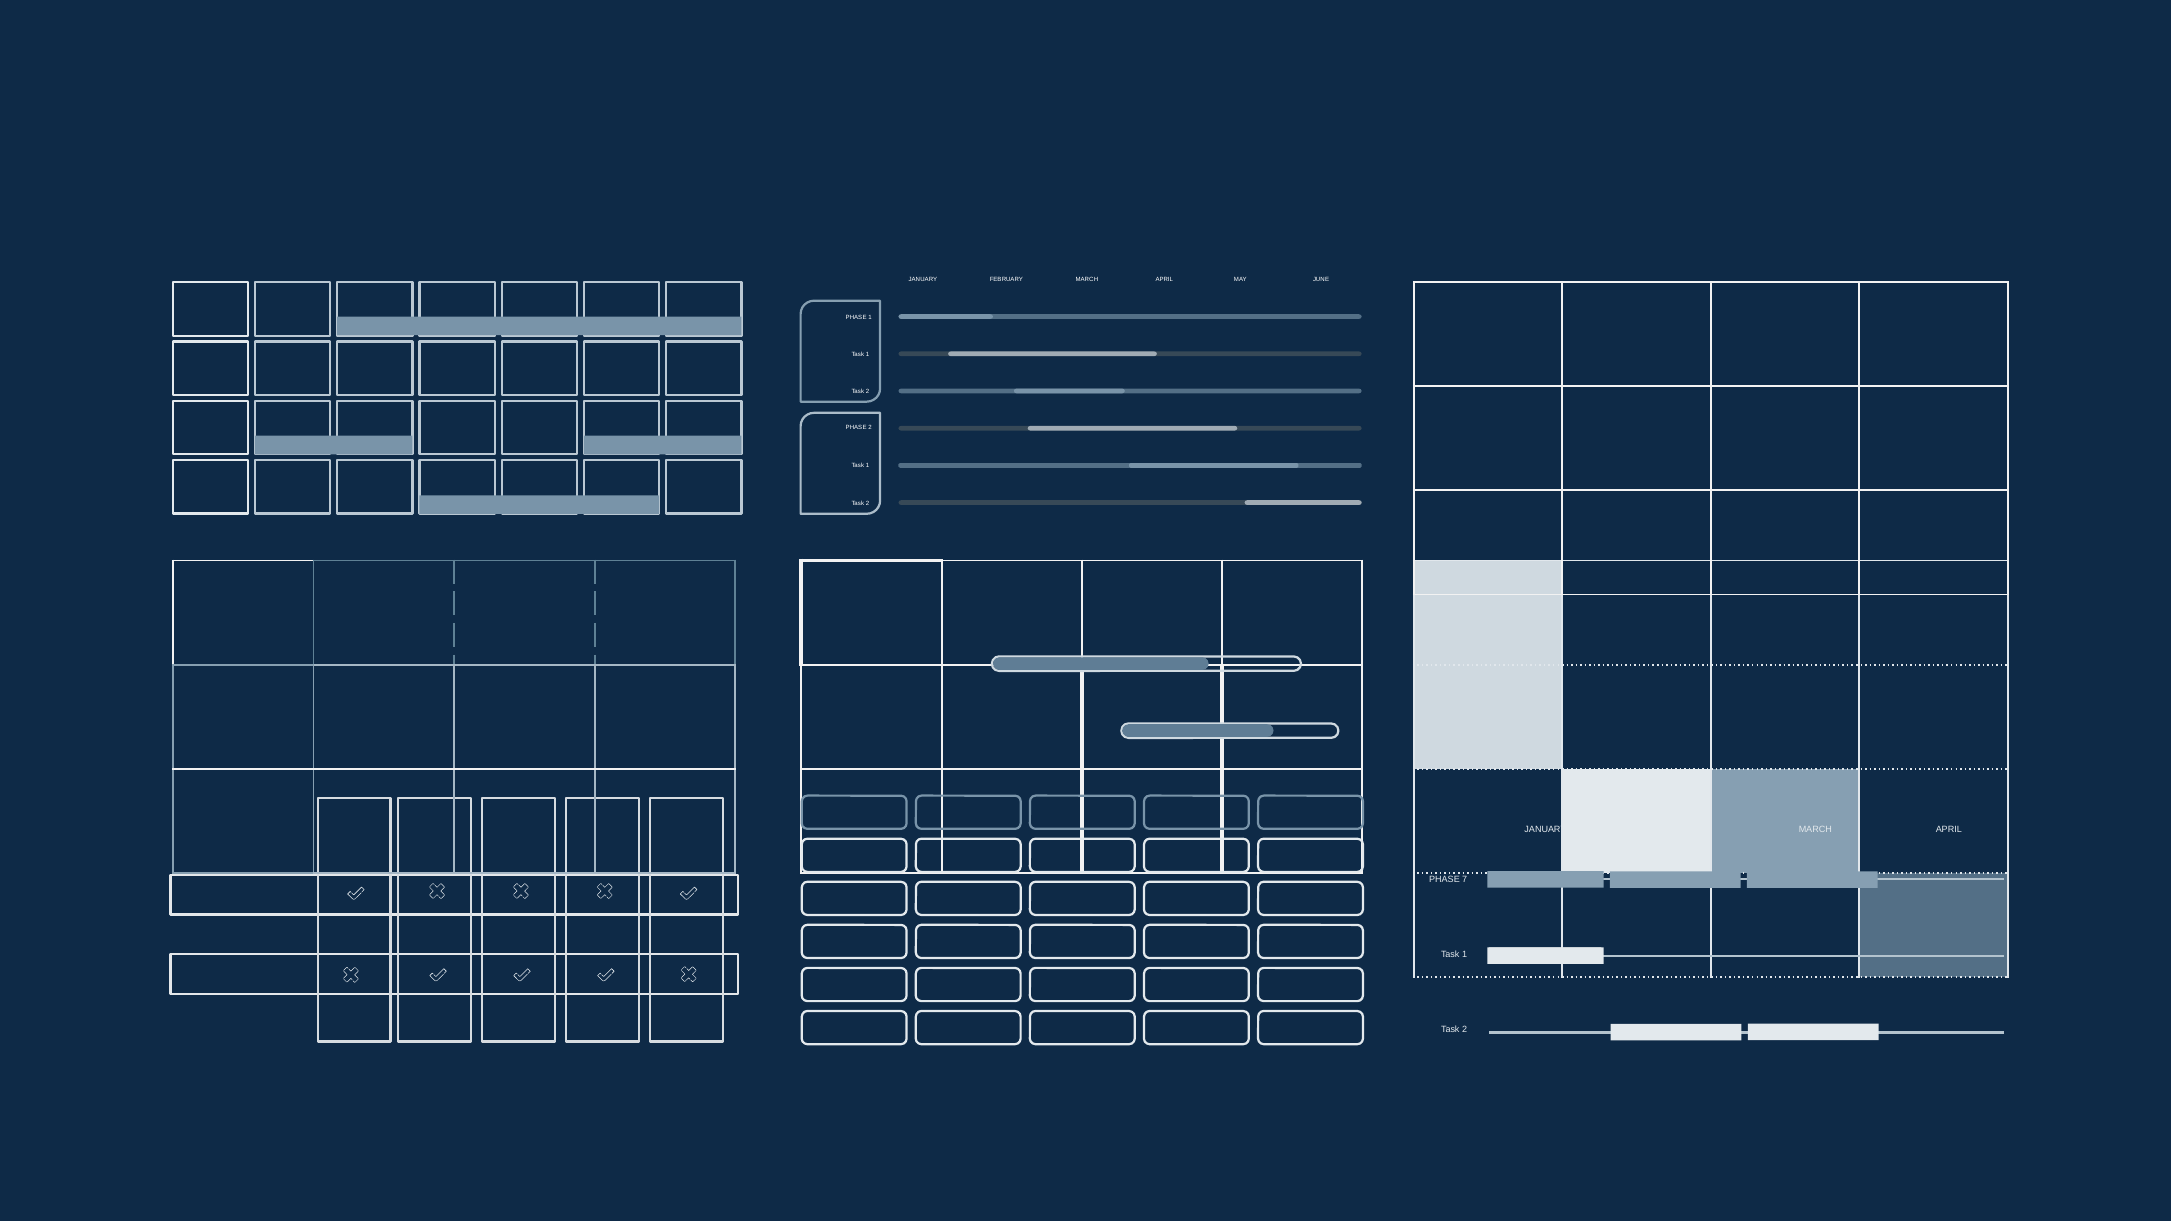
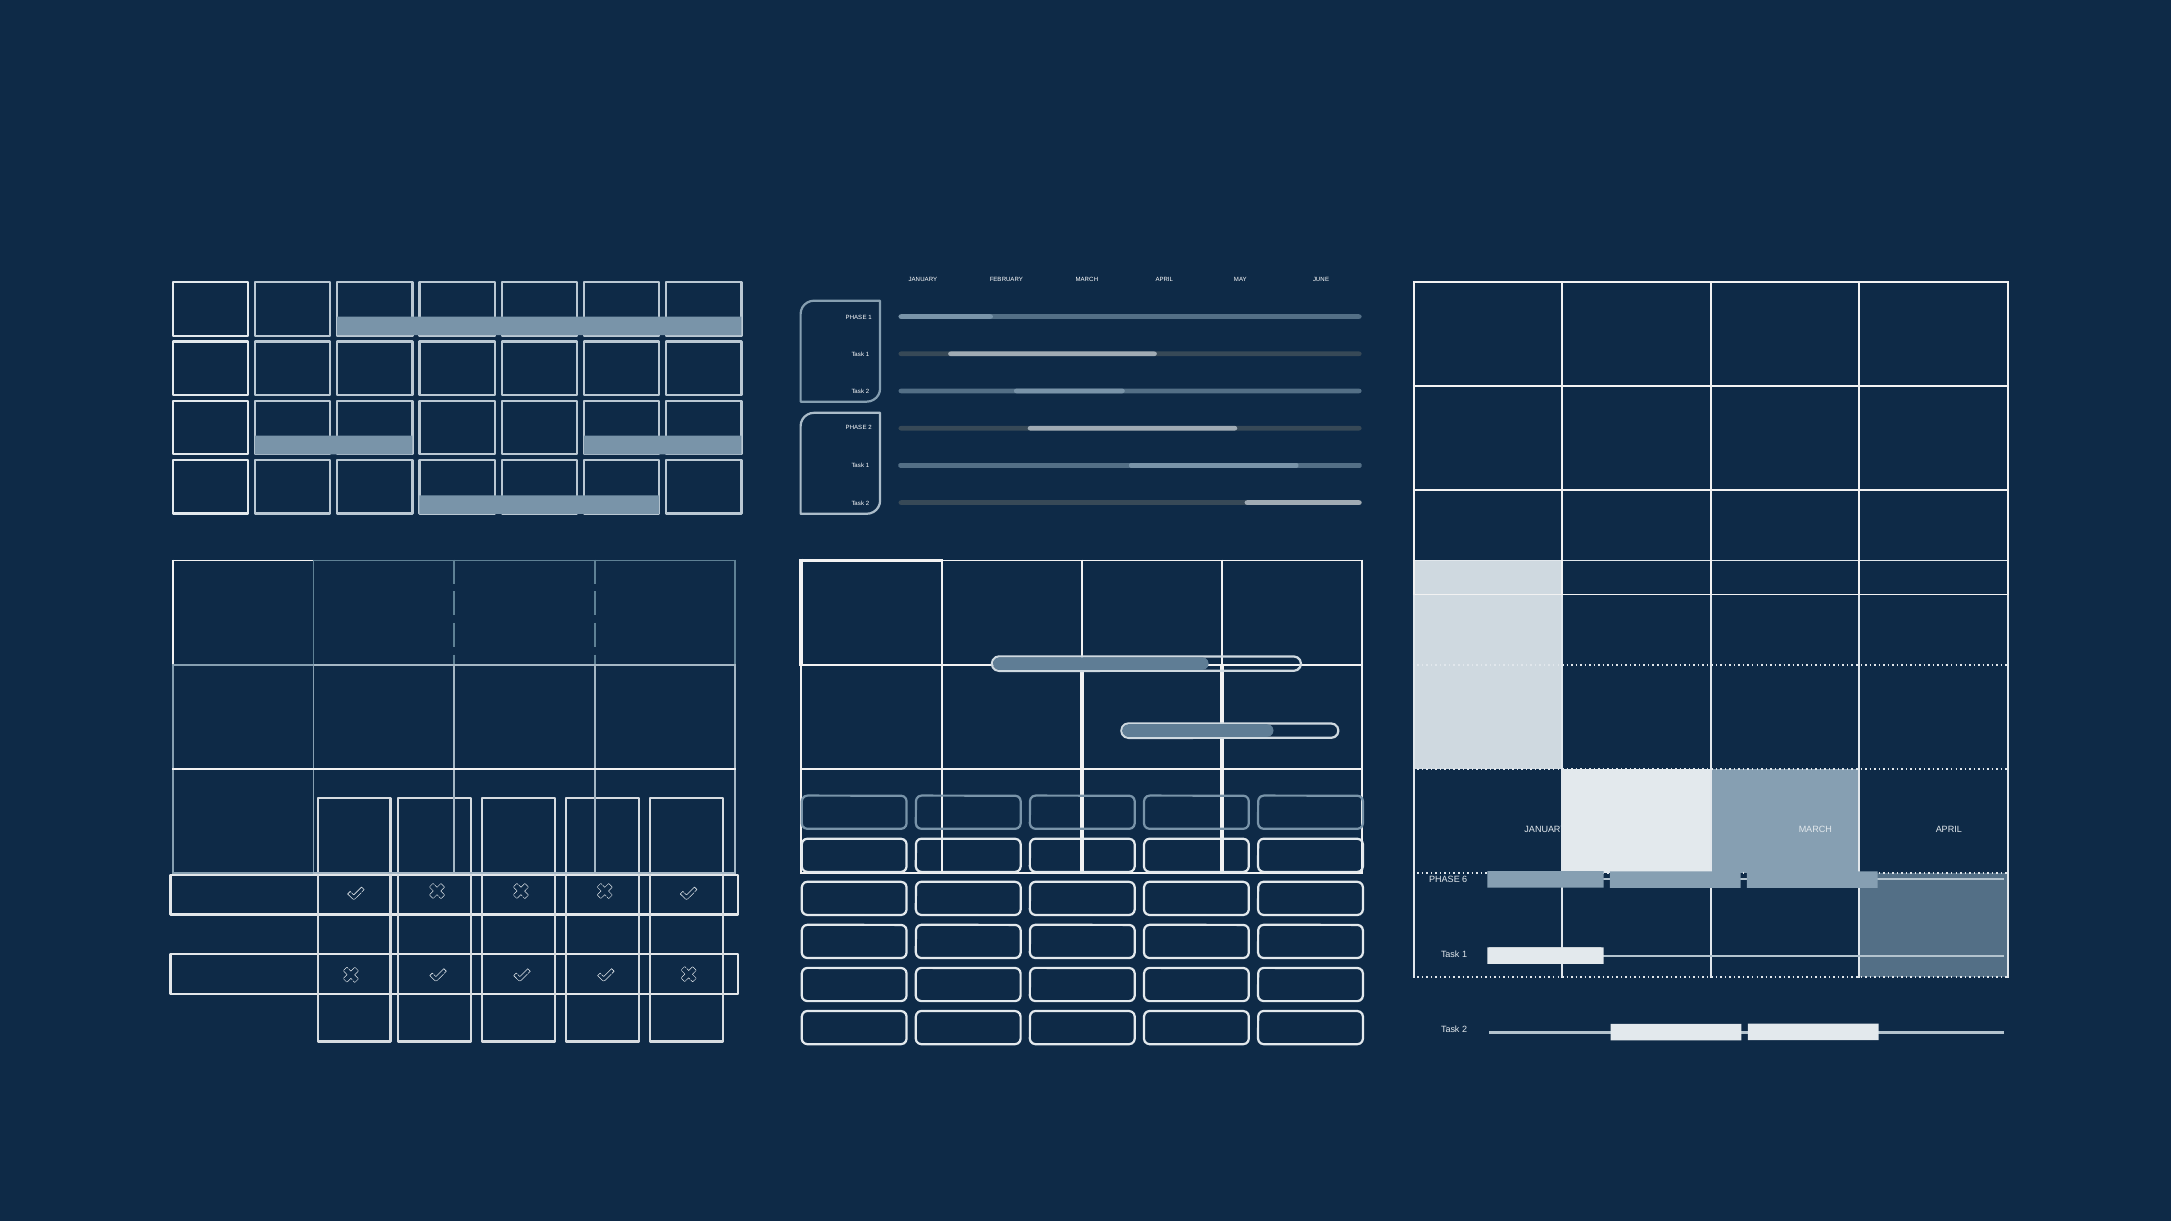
7: 7 -> 6
